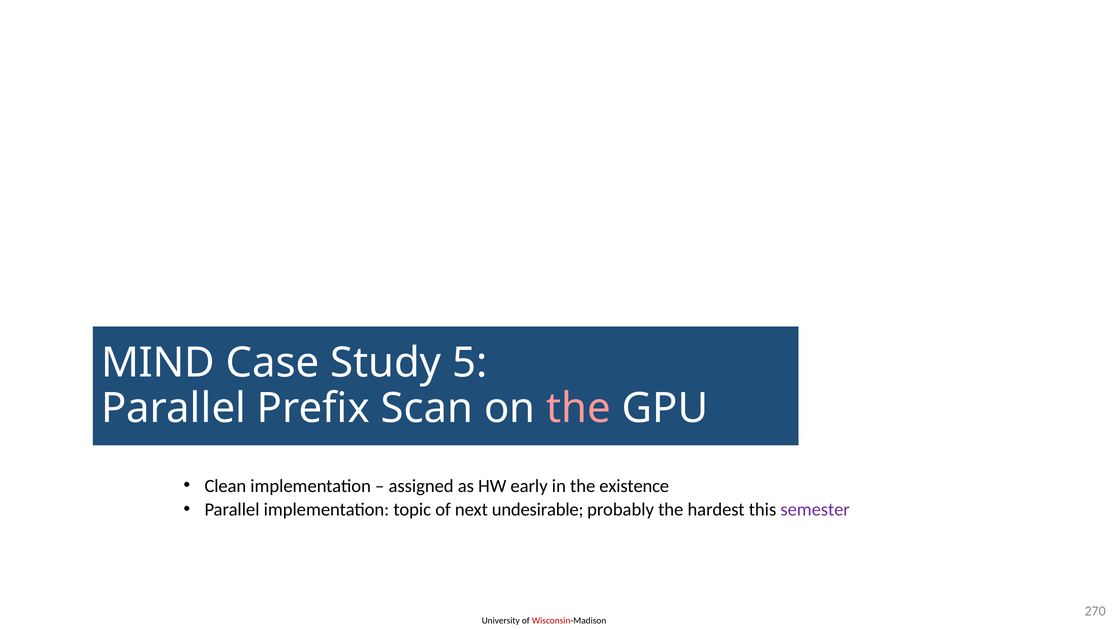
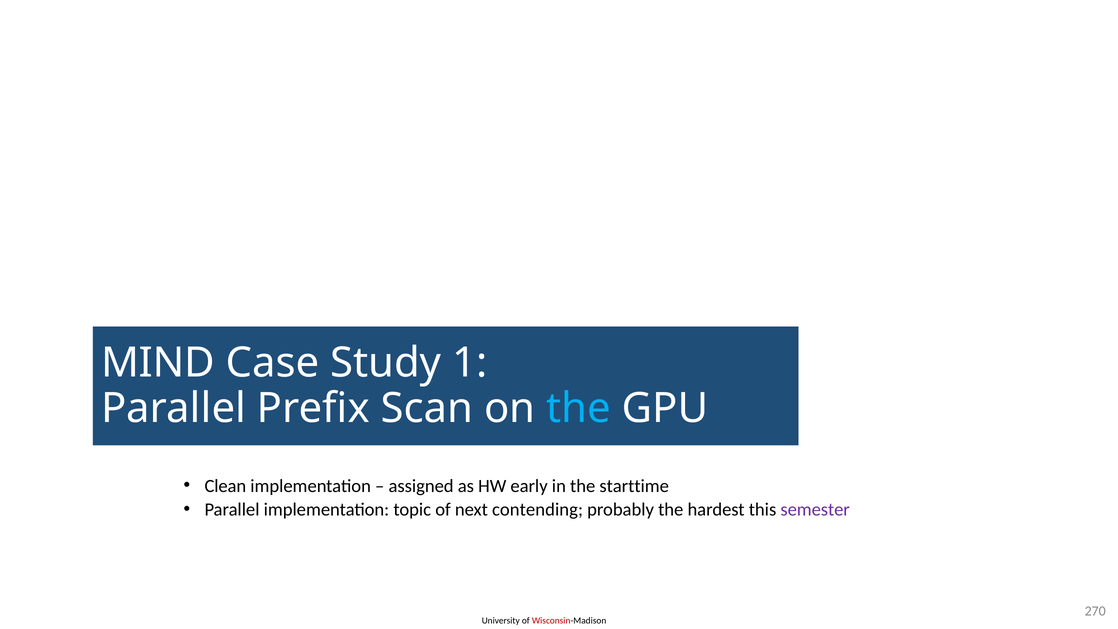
5: 5 -> 1
the at (579, 408) colour: pink -> light blue
existence: existence -> starttime
undesirable: undesirable -> contending
